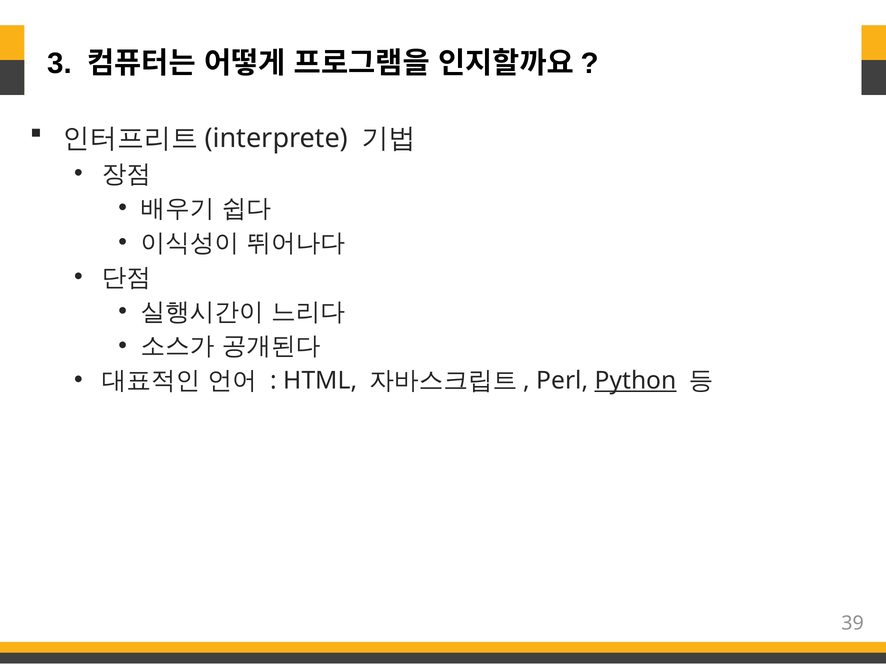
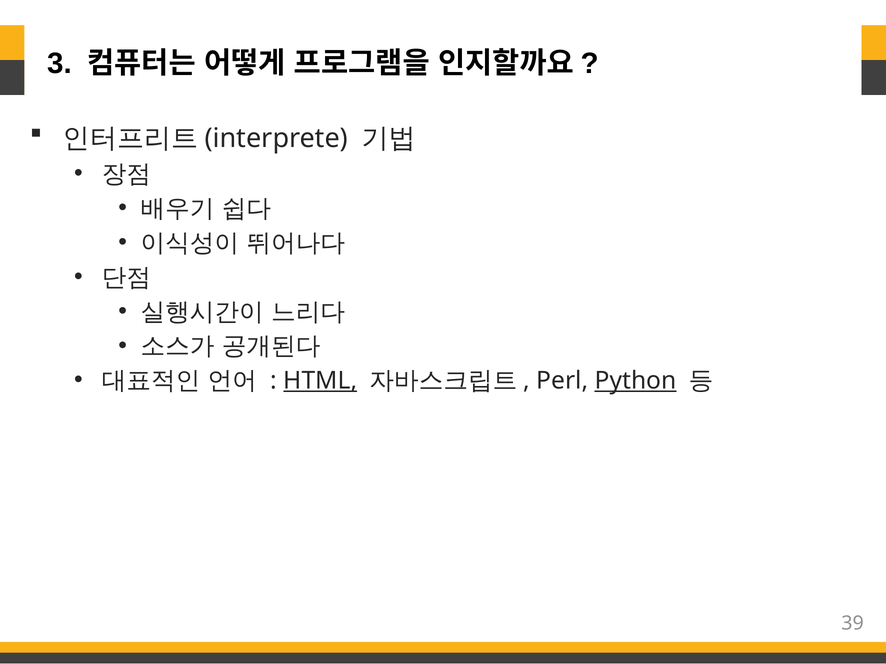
HTML underline: none -> present
